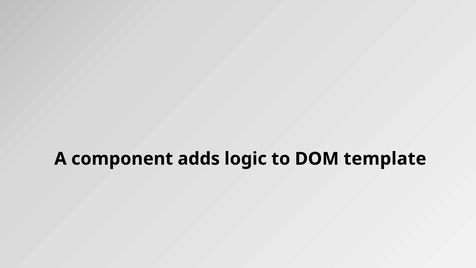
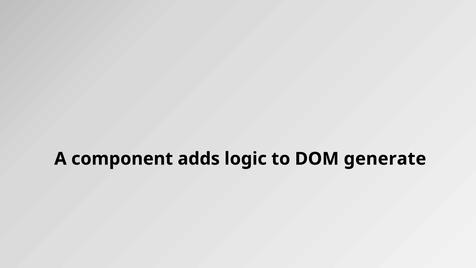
template: template -> generate
